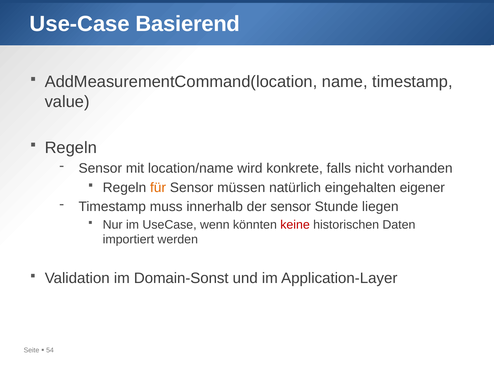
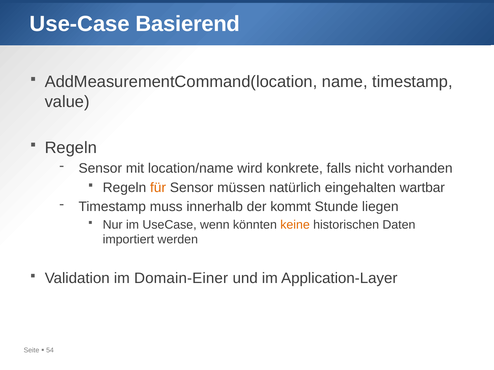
eigener: eigener -> wartbar
der sensor: sensor -> kommt
keine colour: red -> orange
Domain-Sonst: Domain-Sonst -> Domain-Einer
